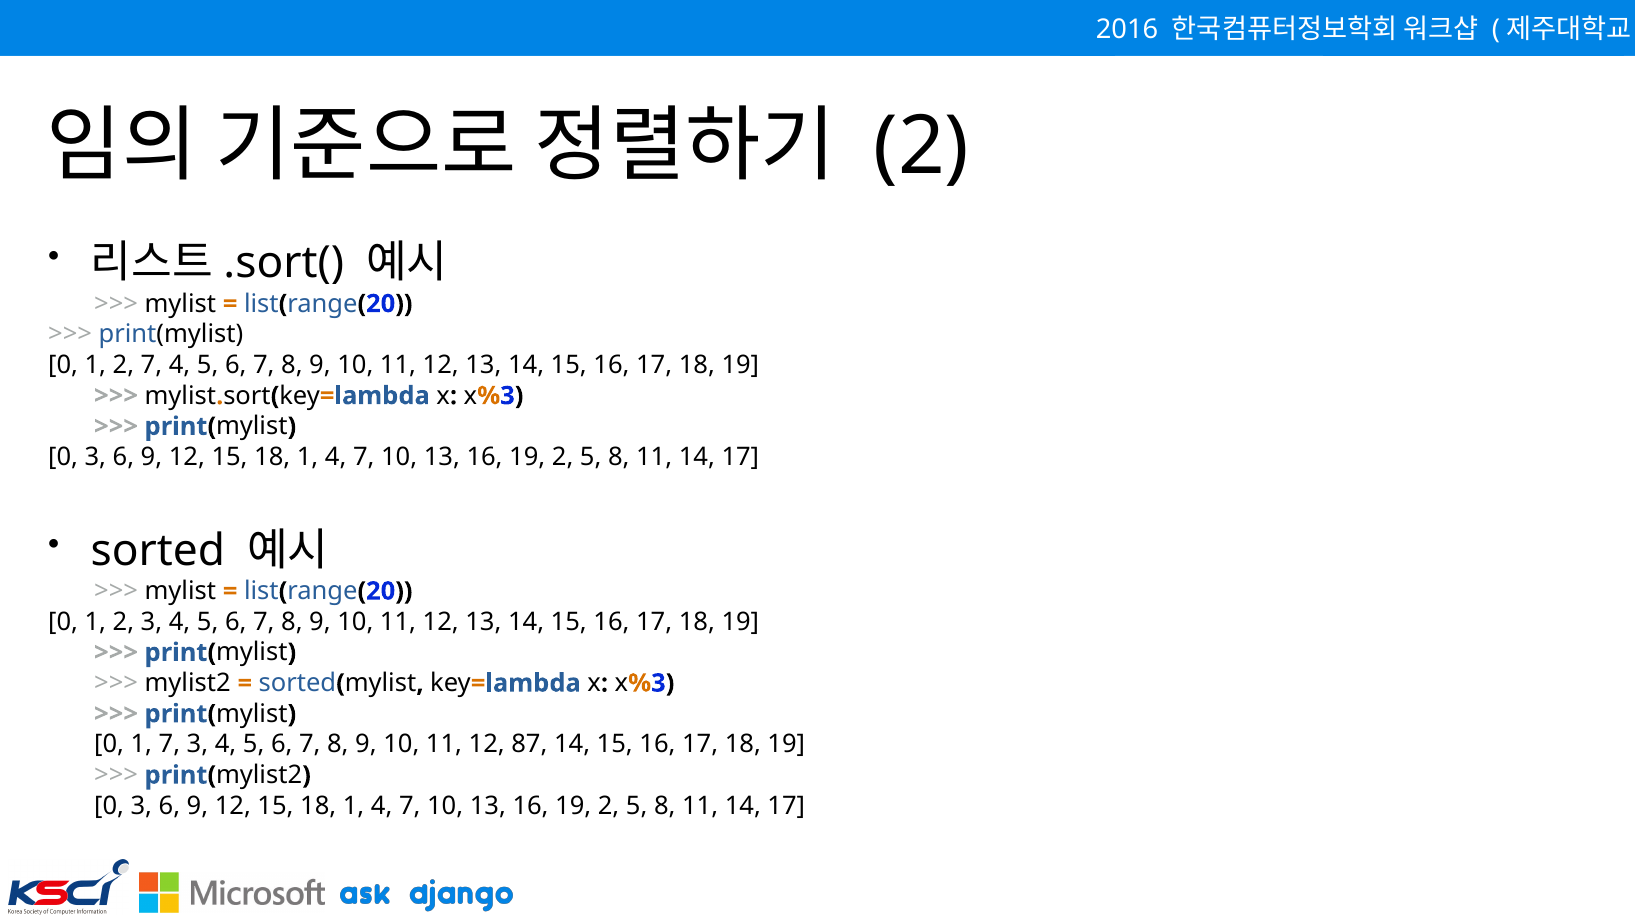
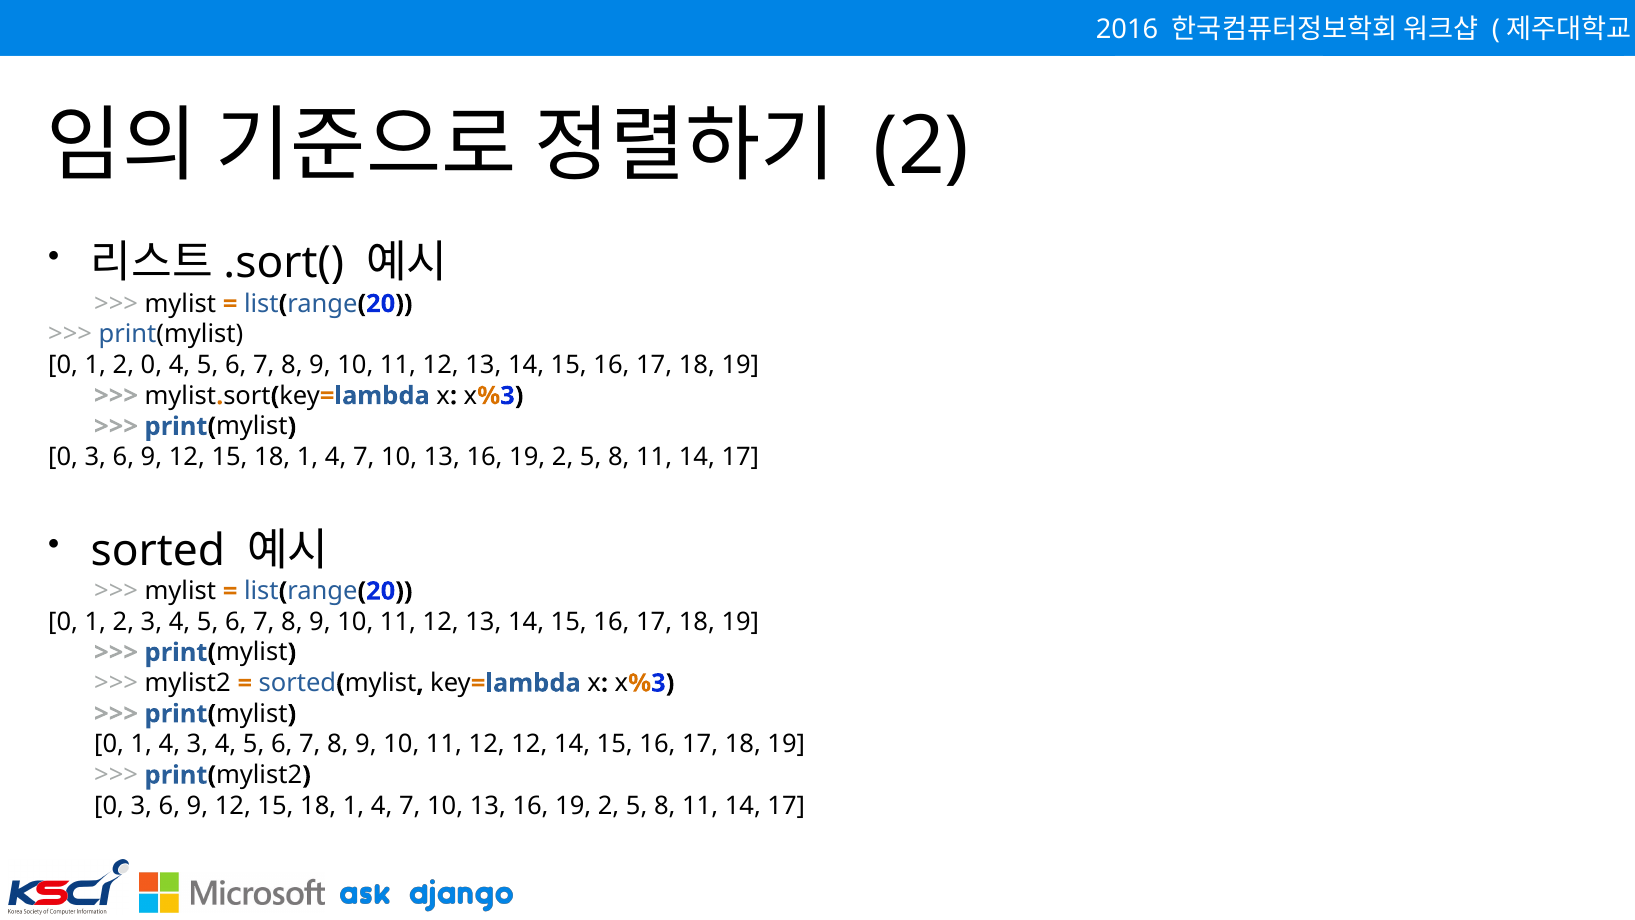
2 7: 7 -> 0
0 1 7: 7 -> 4
12 87: 87 -> 12
